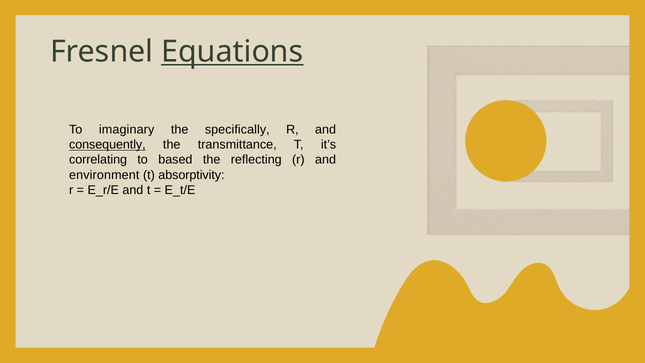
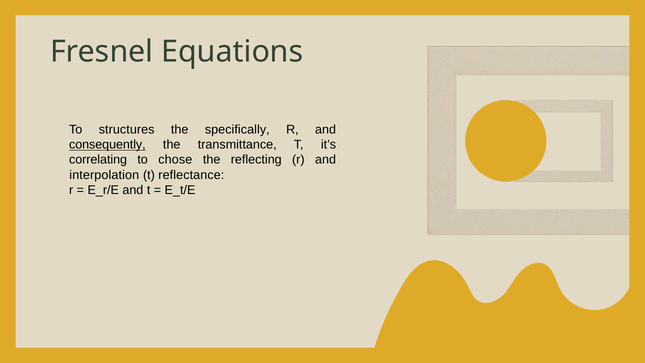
Equations underline: present -> none
imaginary: imaginary -> structures
based: based -> chose
environment: environment -> interpolation
absorptivity: absorptivity -> reflectance
